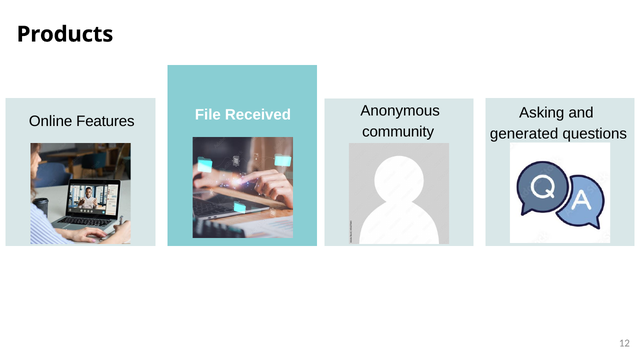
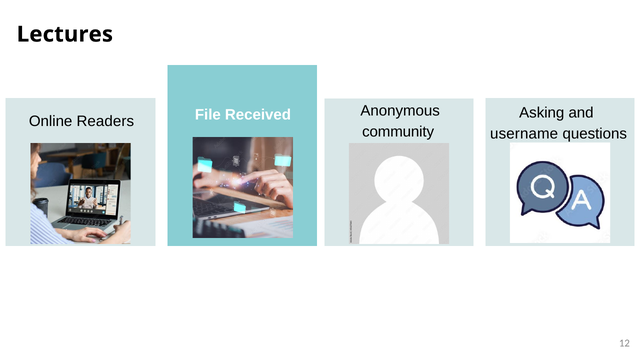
Products: Products -> Lectures
Features: Features -> Readers
generated: generated -> username
